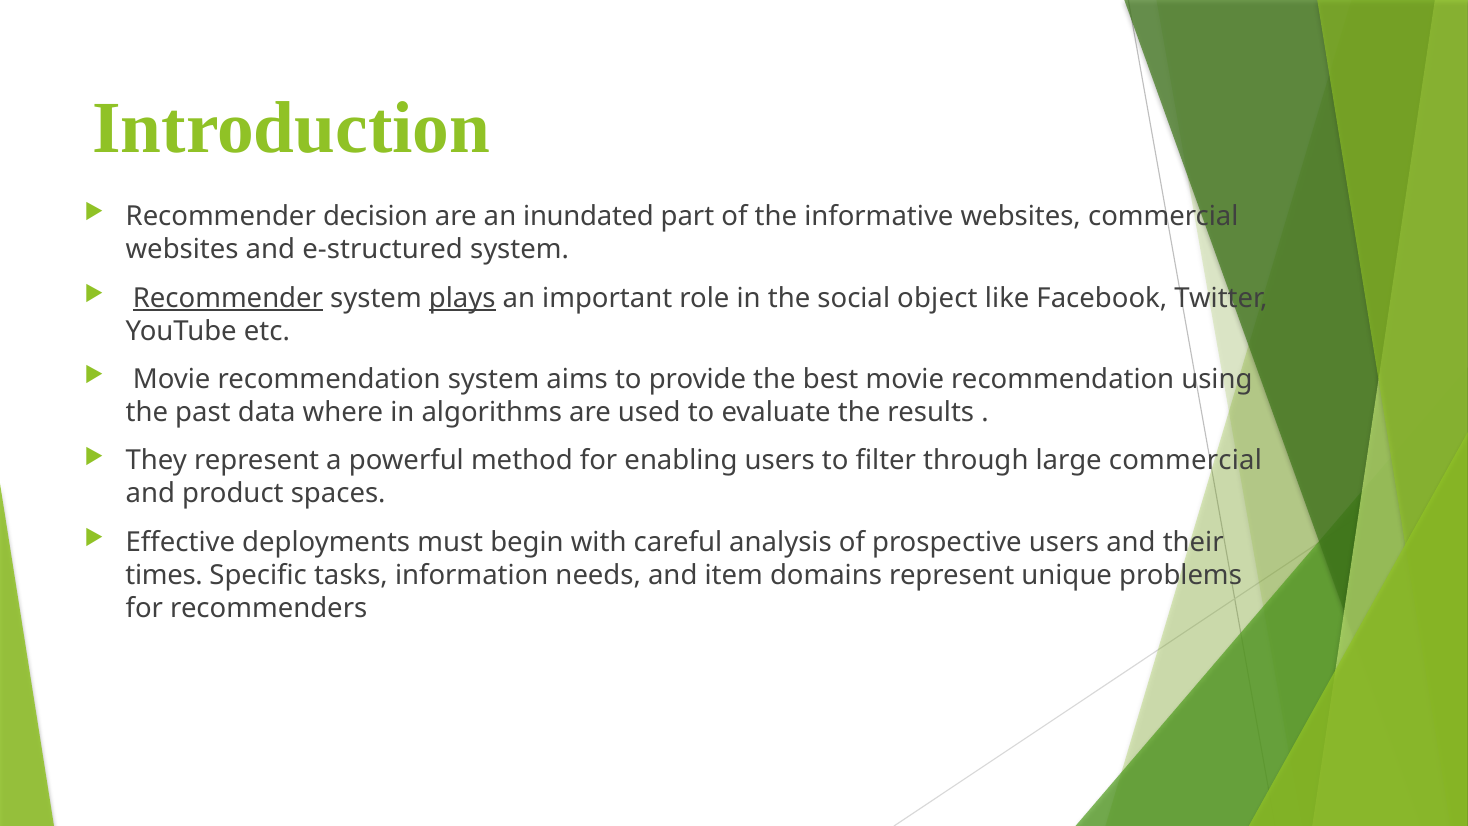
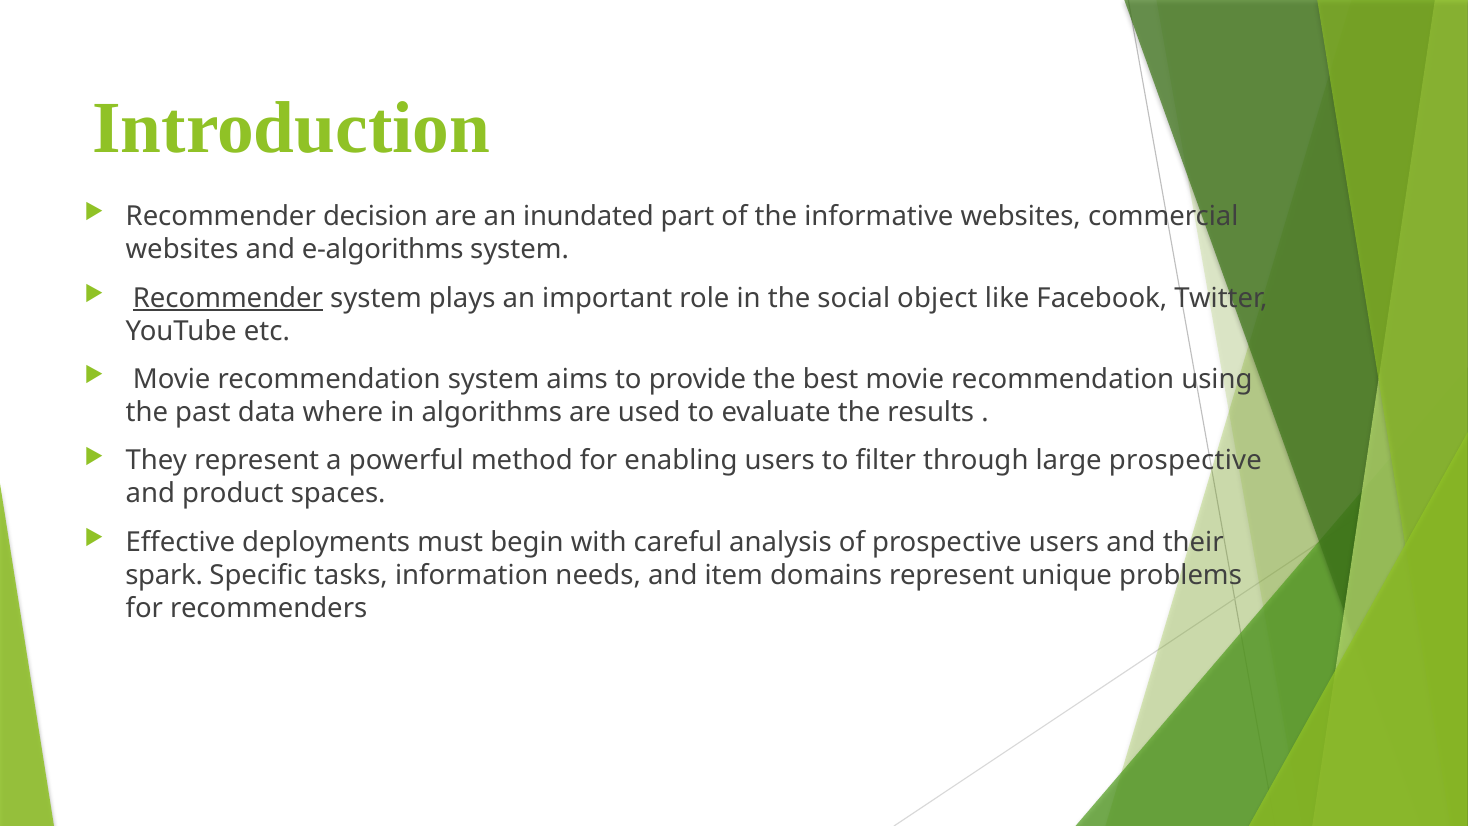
e-structured: e-structured -> e-algorithms
plays underline: present -> none
large commercial: commercial -> prospective
times: times -> spark
